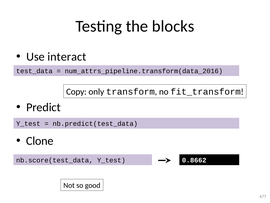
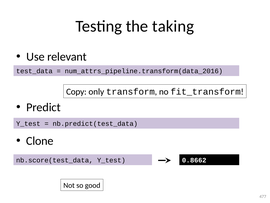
blocks: blocks -> taking
interact: interact -> relevant
